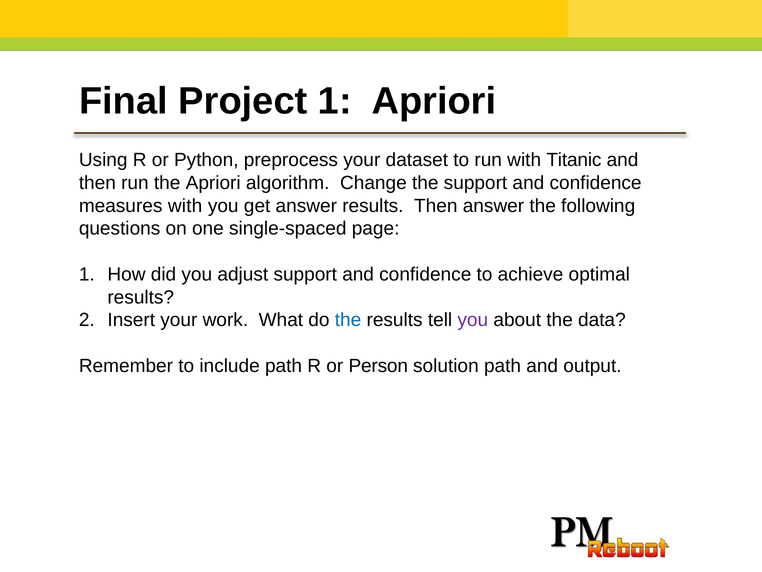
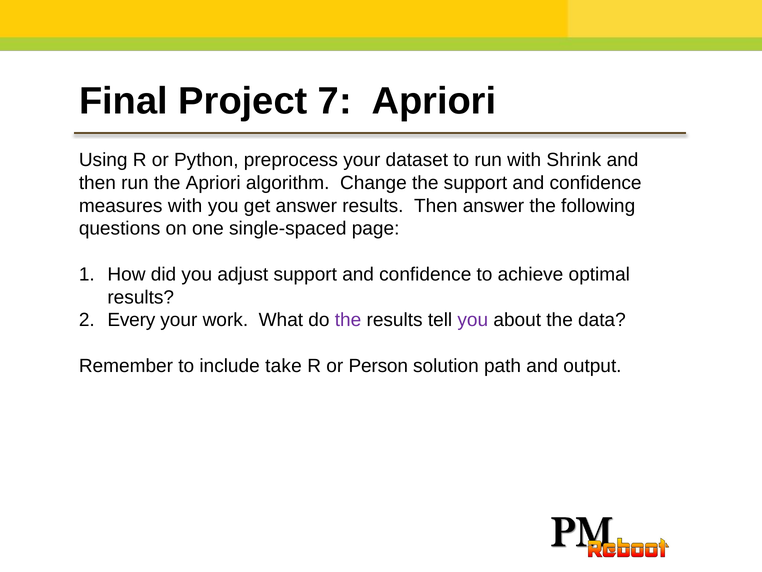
Project 1: 1 -> 7
Titanic: Titanic -> Shrink
Insert: Insert -> Every
the at (348, 320) colour: blue -> purple
include path: path -> take
